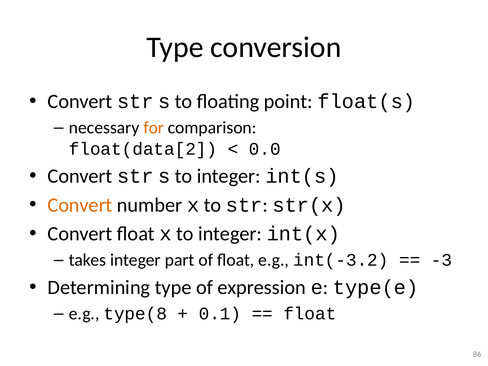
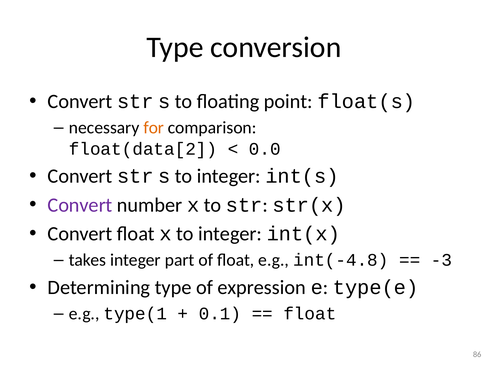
Convert at (80, 205) colour: orange -> purple
int(-3.2: int(-3.2 -> int(-4.8
type(8: type(8 -> type(1
